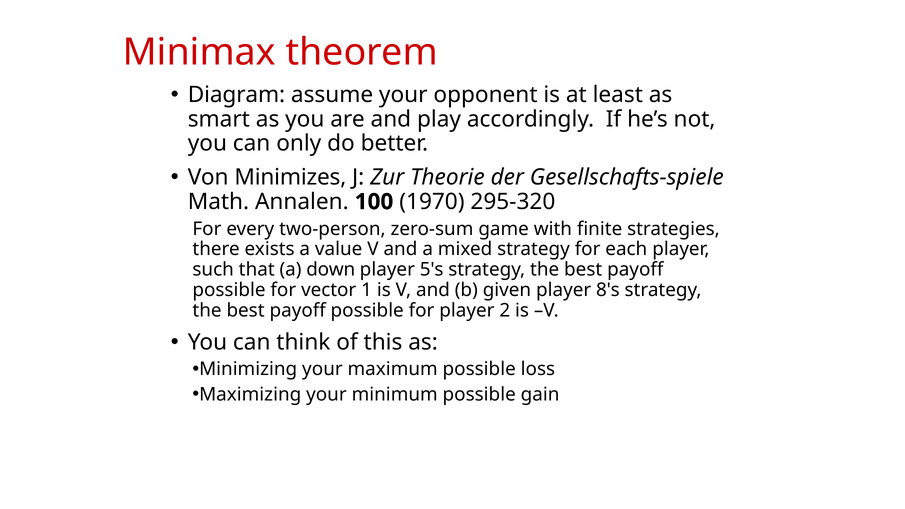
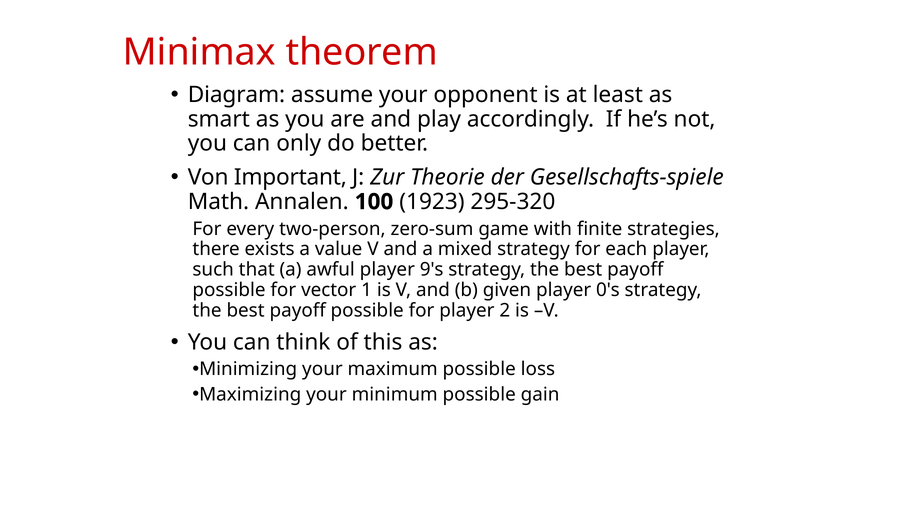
Minimizes: Minimizes -> Important
1970: 1970 -> 1923
down: down -> awful
5's: 5's -> 9's
8's: 8's -> 0's
